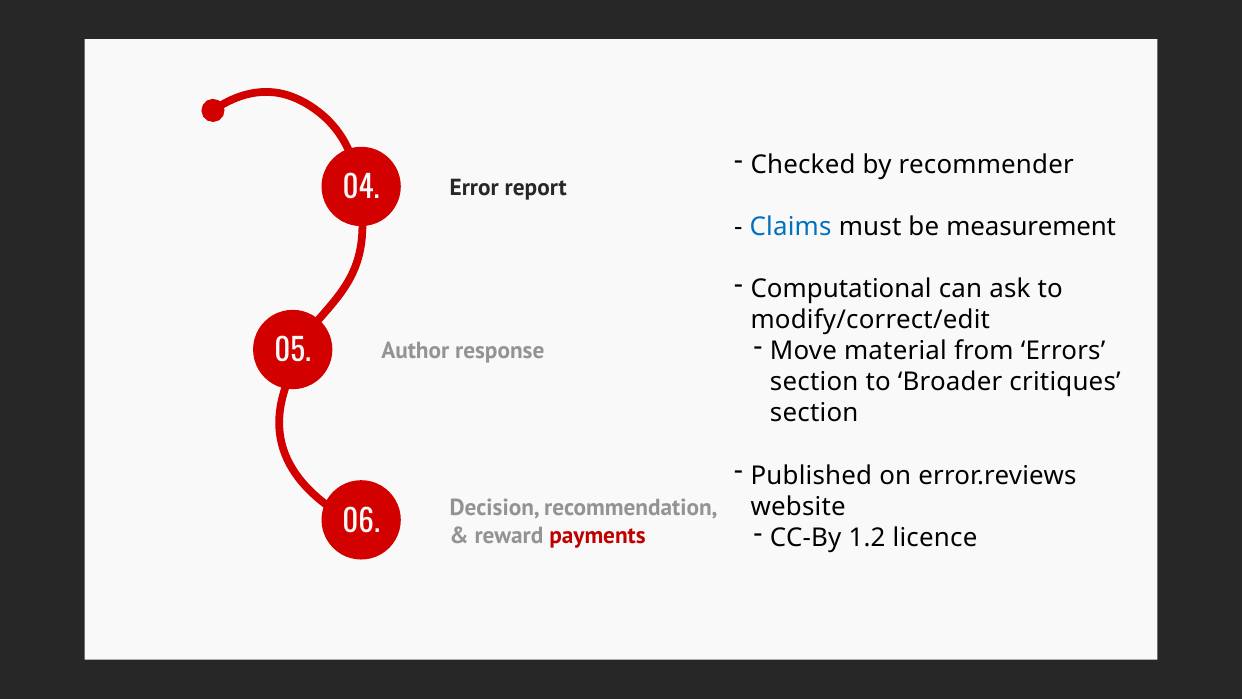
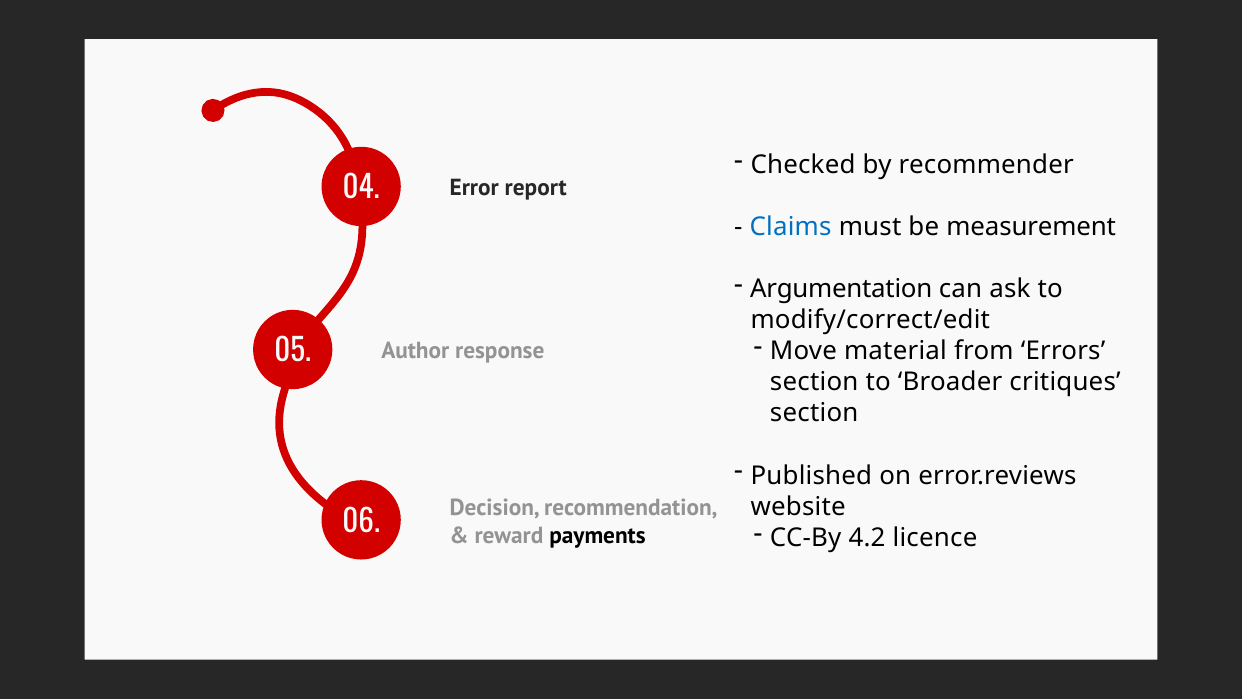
Computational: Computational -> Argumentation
1.2: 1.2 -> 4.2
payments colour: red -> black
